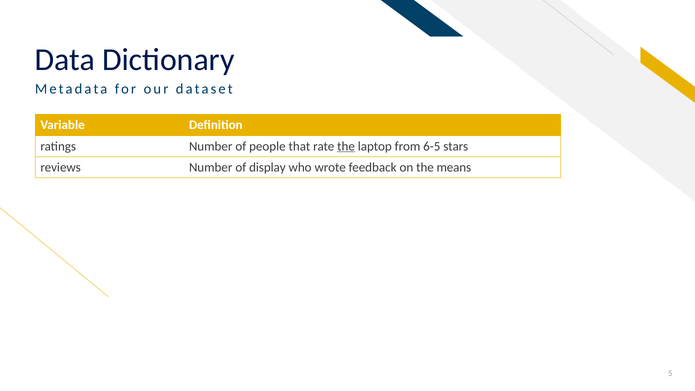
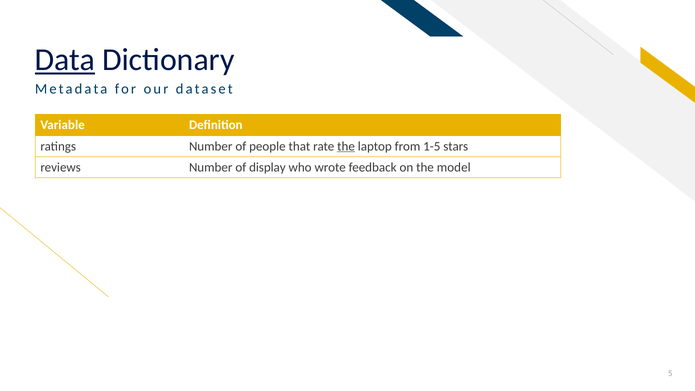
Data underline: none -> present
6-5: 6-5 -> 1-5
means: means -> model
